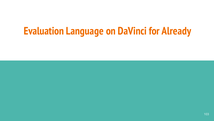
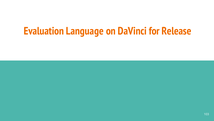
Already: Already -> Release
